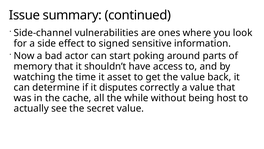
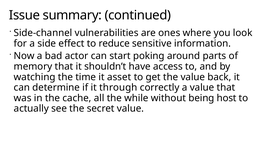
signed: signed -> reduce
disputes: disputes -> through
